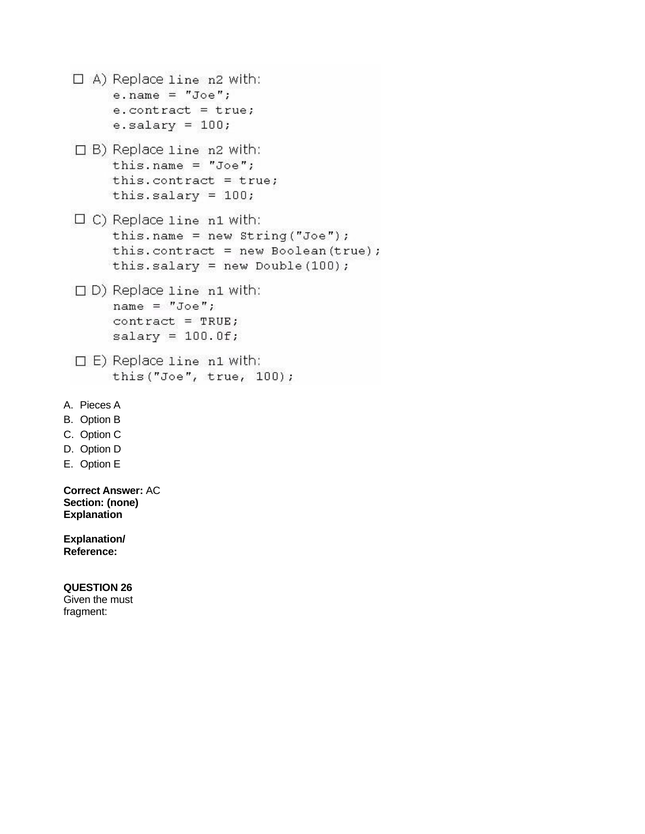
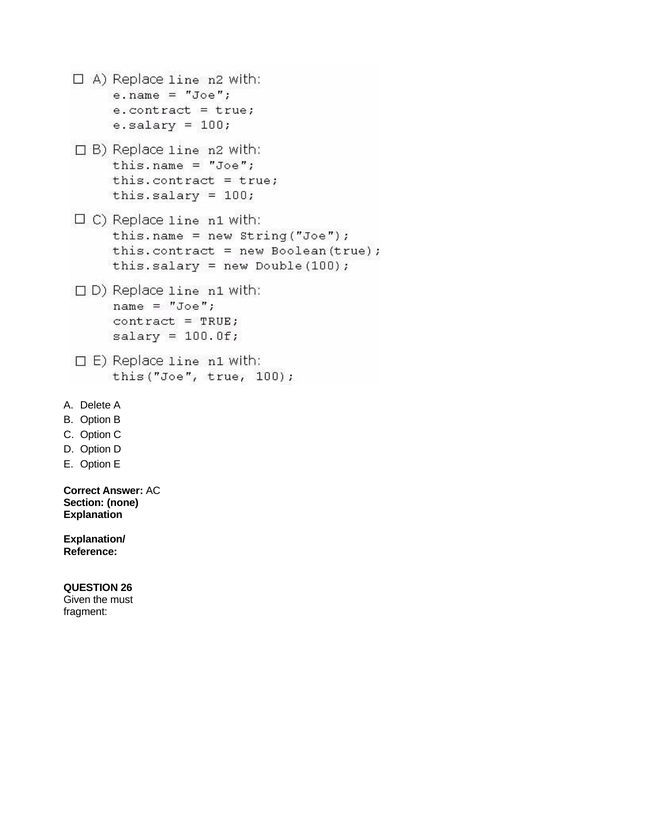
Pieces: Pieces -> Delete
